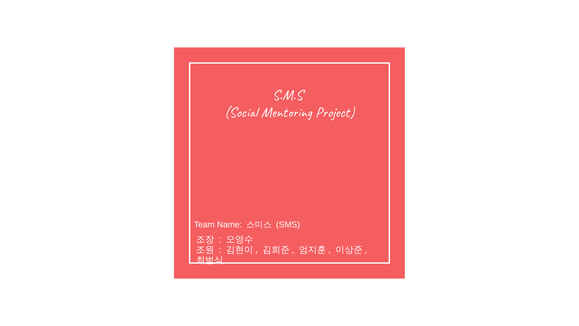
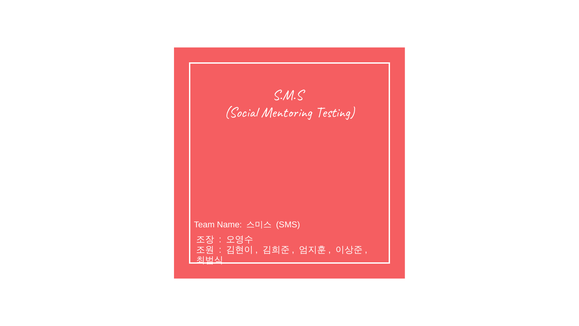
Project: Project -> Testing
